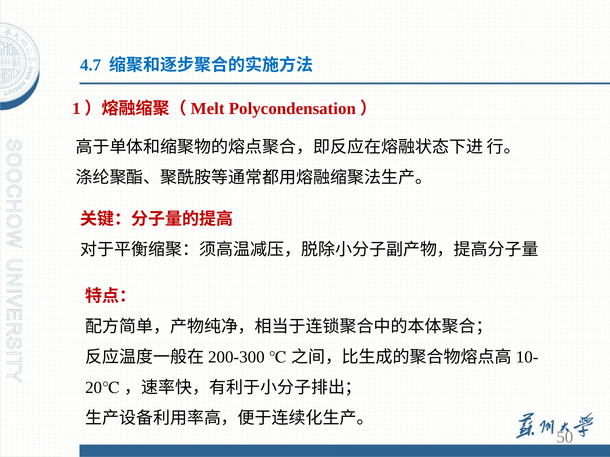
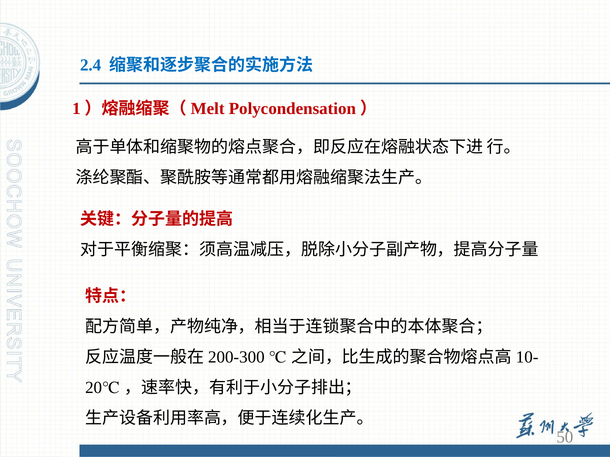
4.7: 4.7 -> 2.4
